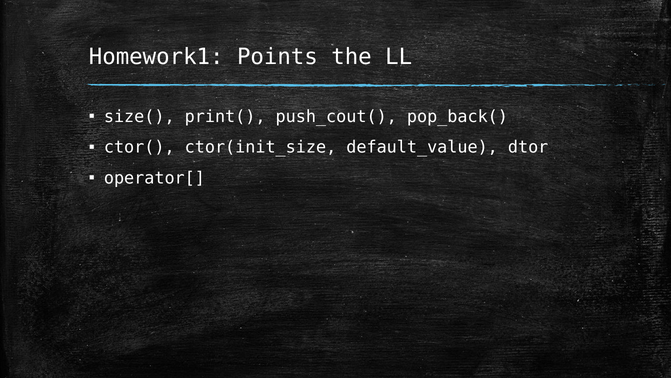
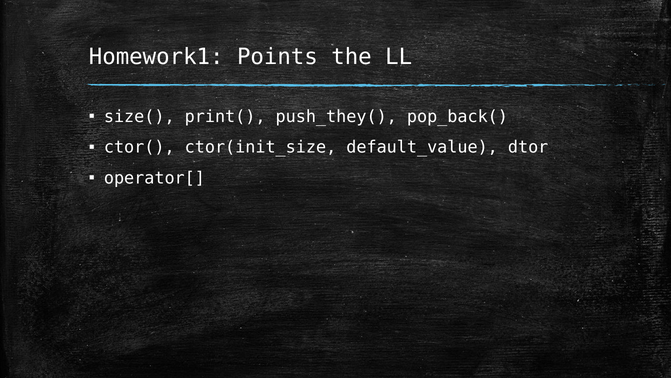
push_cout(: push_cout( -> push_they(
